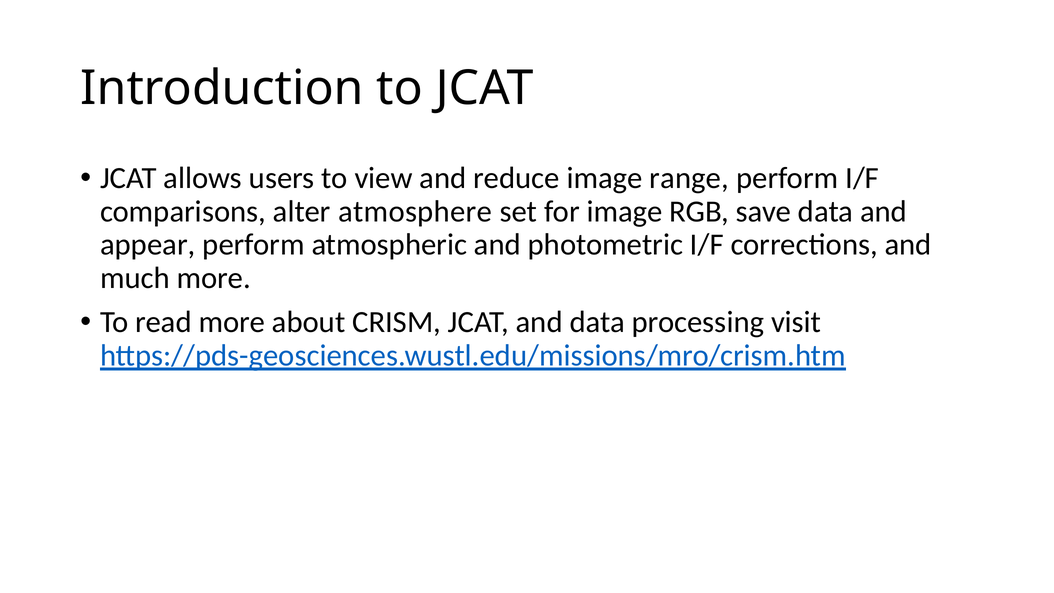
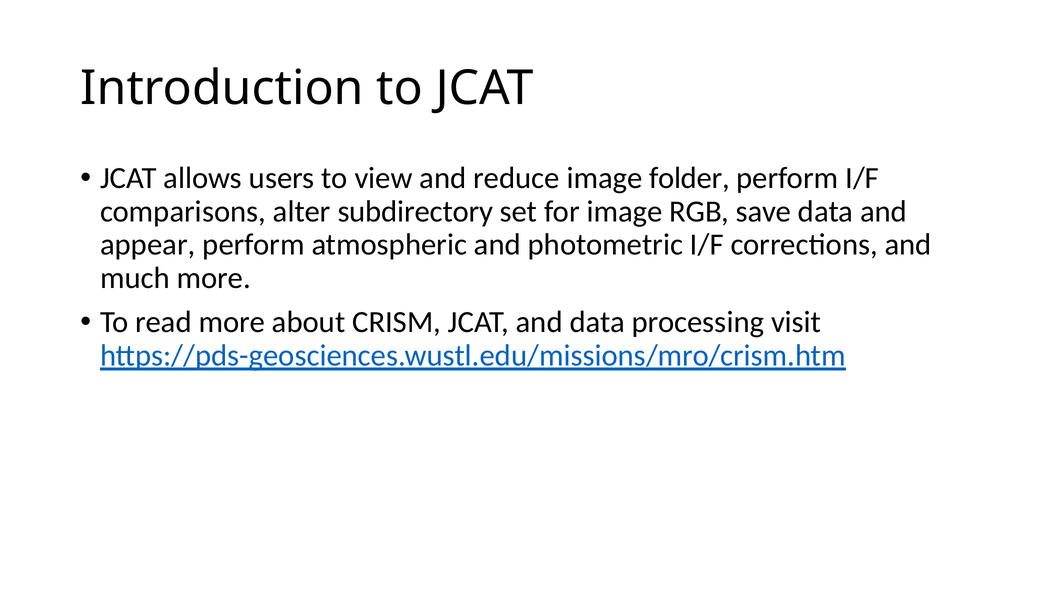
range: range -> folder
atmosphere: atmosphere -> subdirectory
